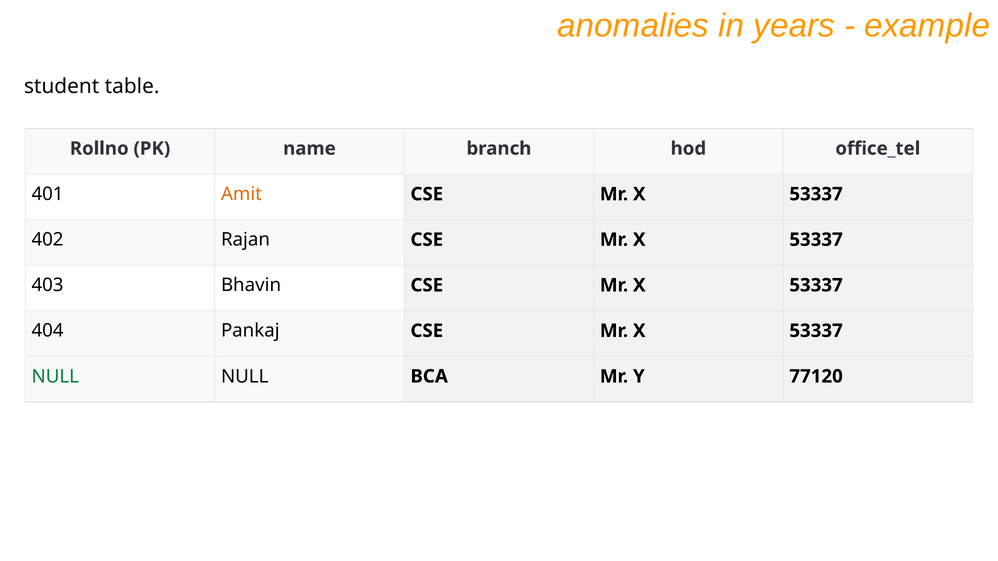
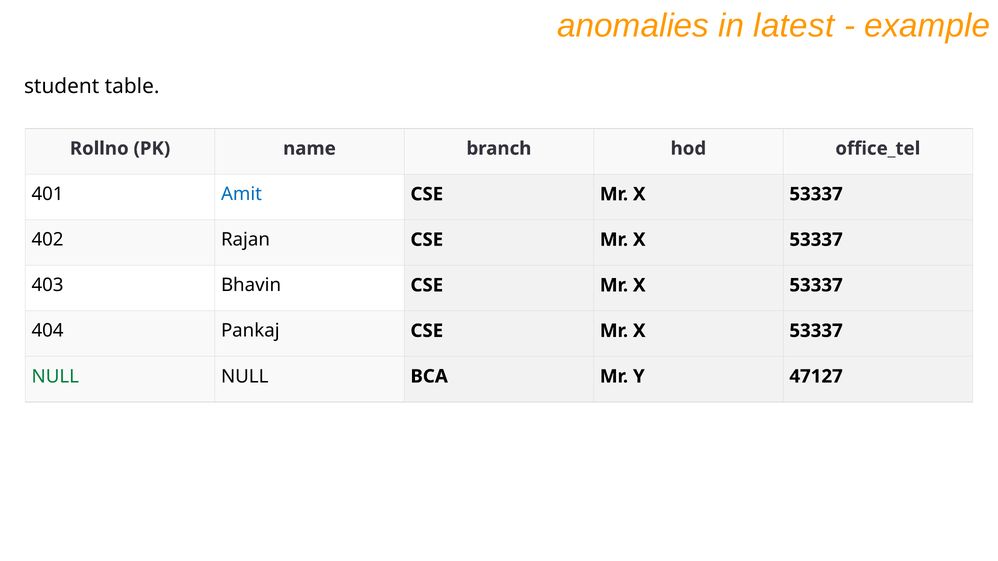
years: years -> latest
Amit colour: orange -> blue
77120: 77120 -> 47127
